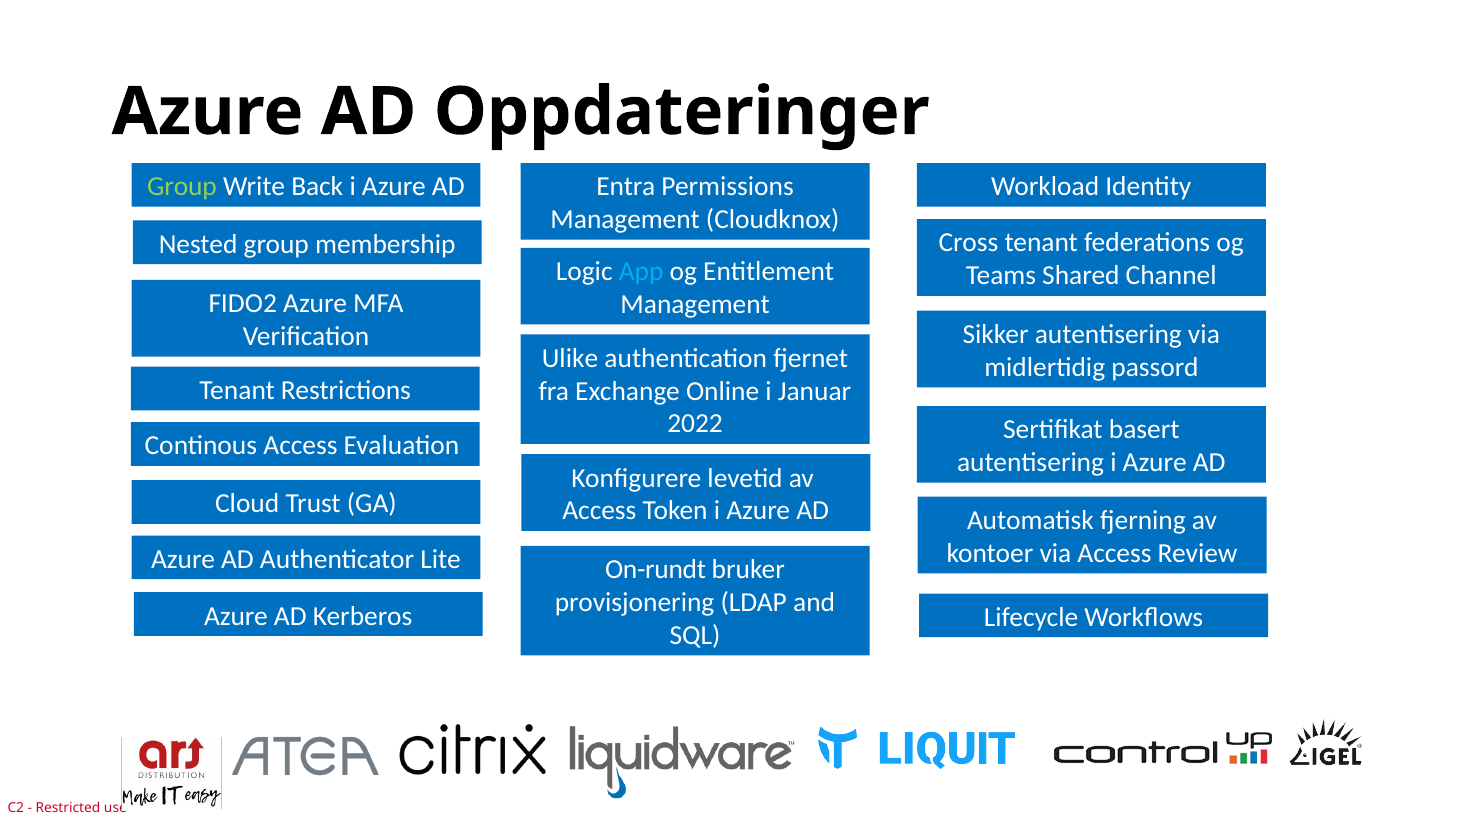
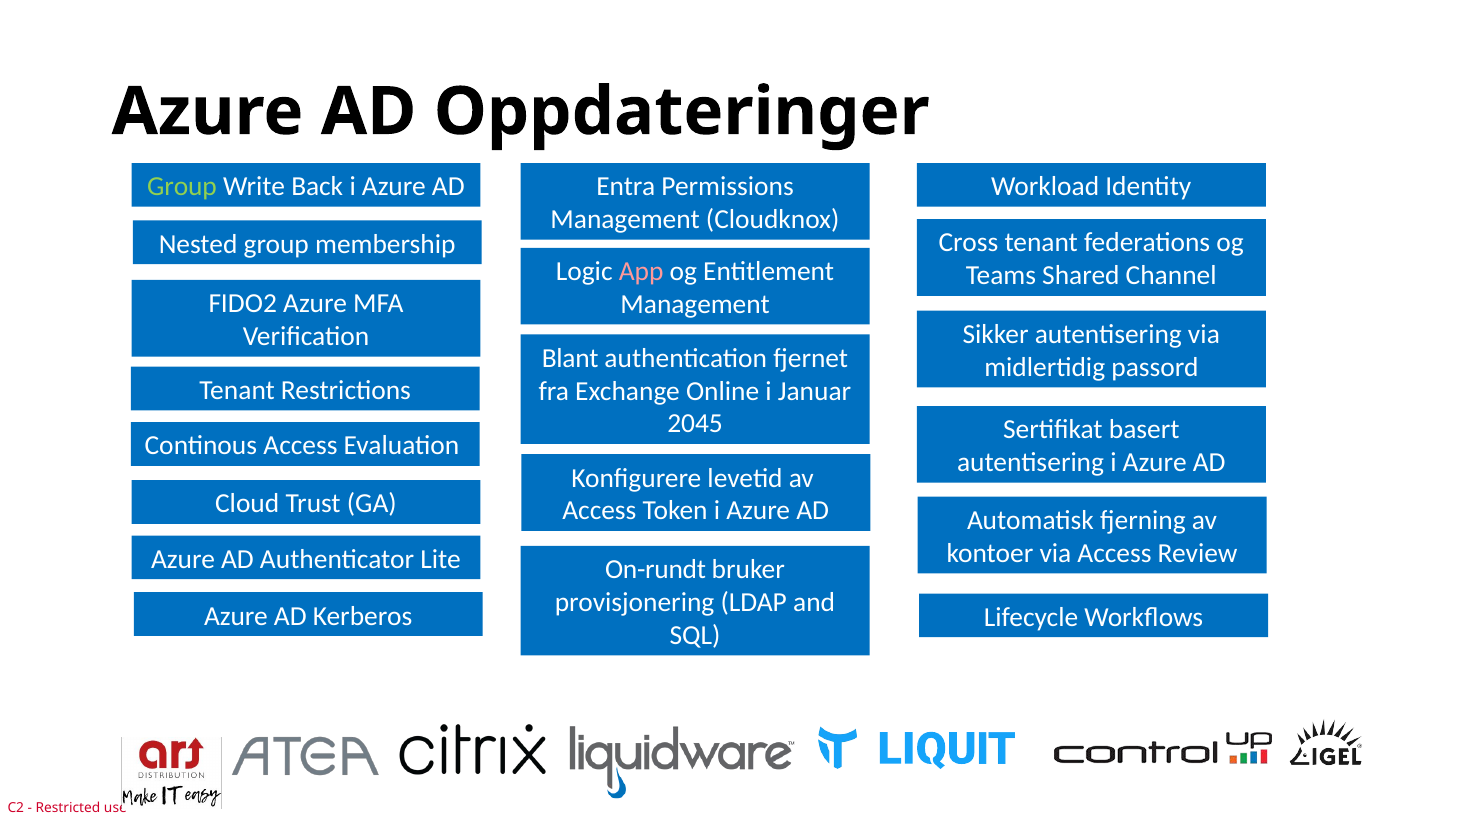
App colour: light blue -> pink
Ulike: Ulike -> Blant
2022: 2022 -> 2045
